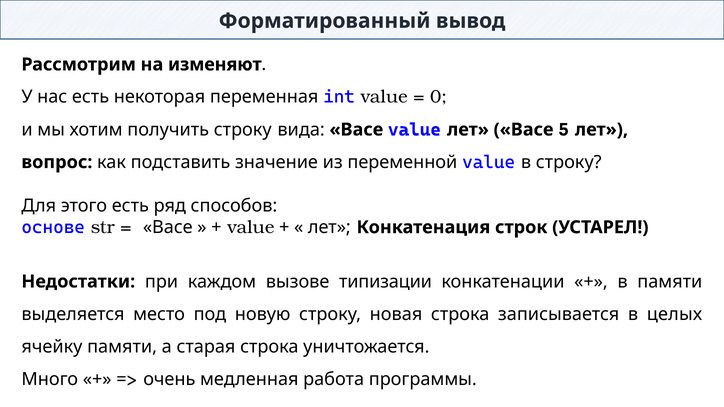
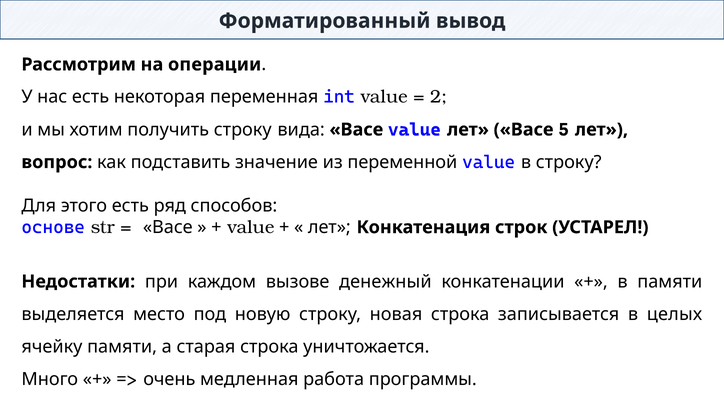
изменяют: изменяют -> операции
0: 0 -> 2
типизации: типизации -> денежный
